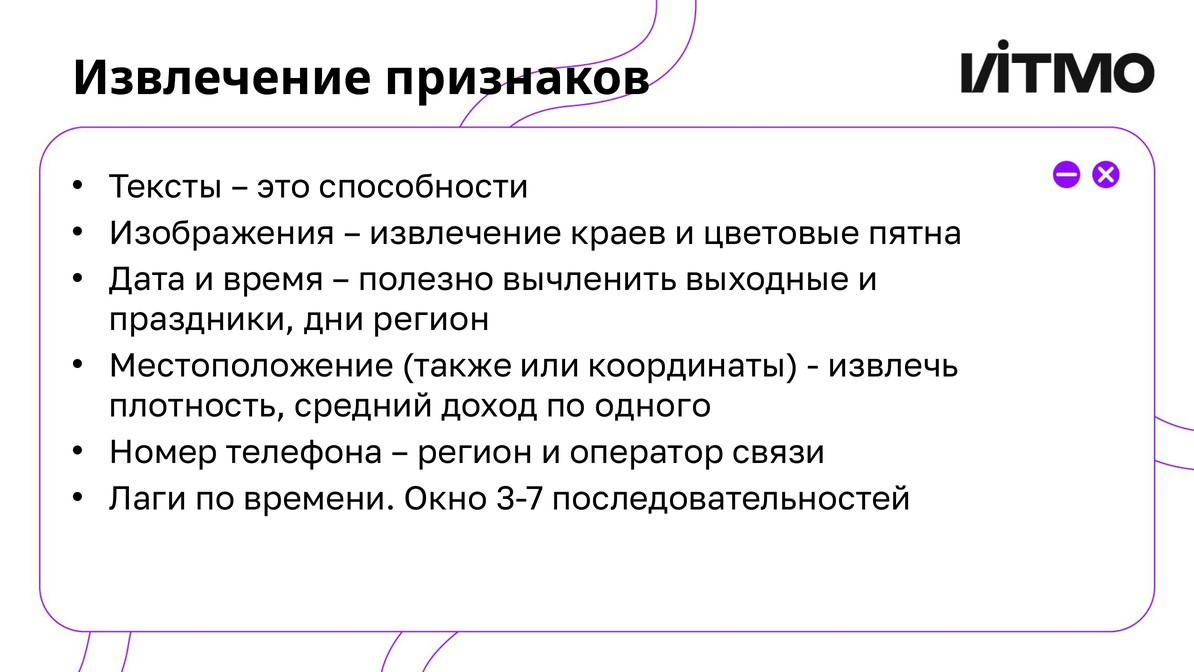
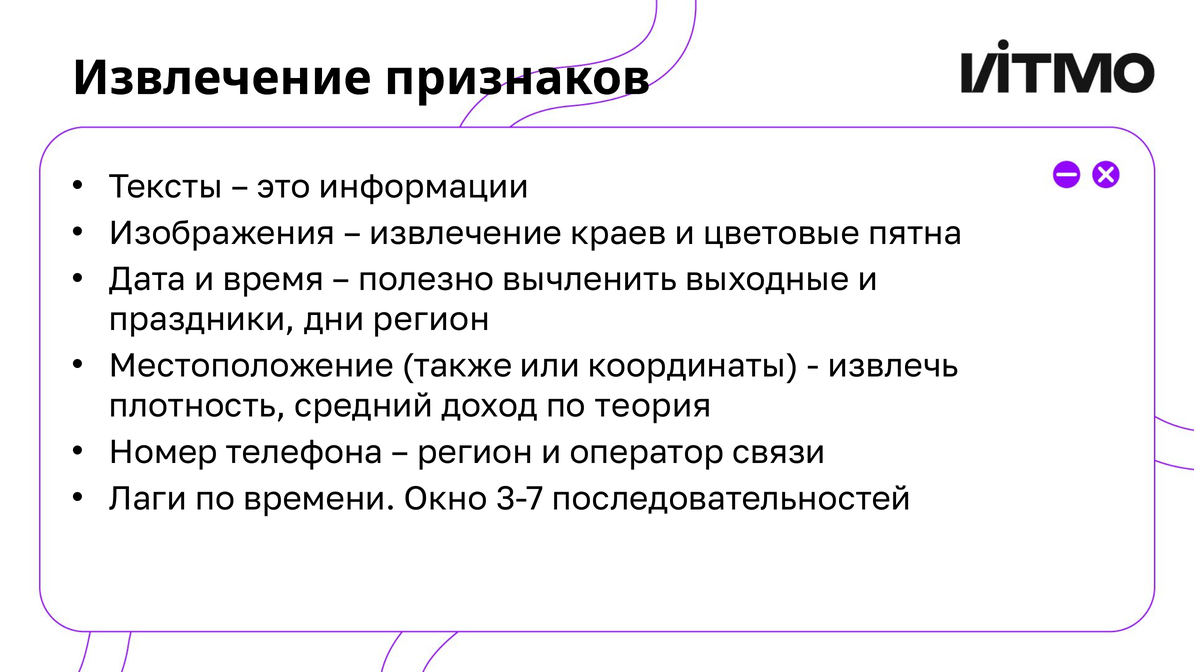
способности: способности -> информации
одного: одного -> теория
